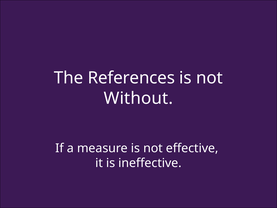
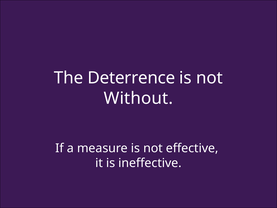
References: References -> Deterrence
